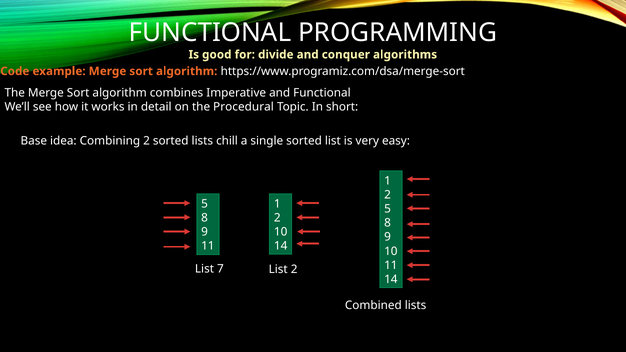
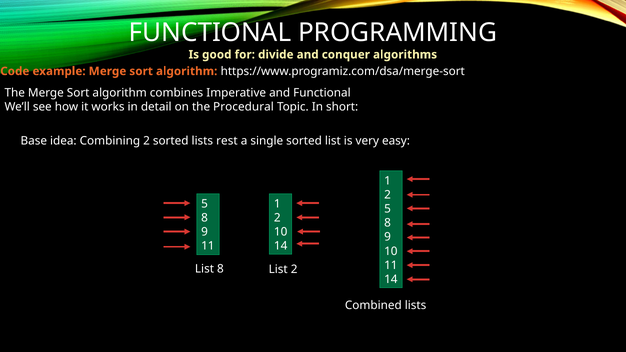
chill: chill -> rest
List 7: 7 -> 8
